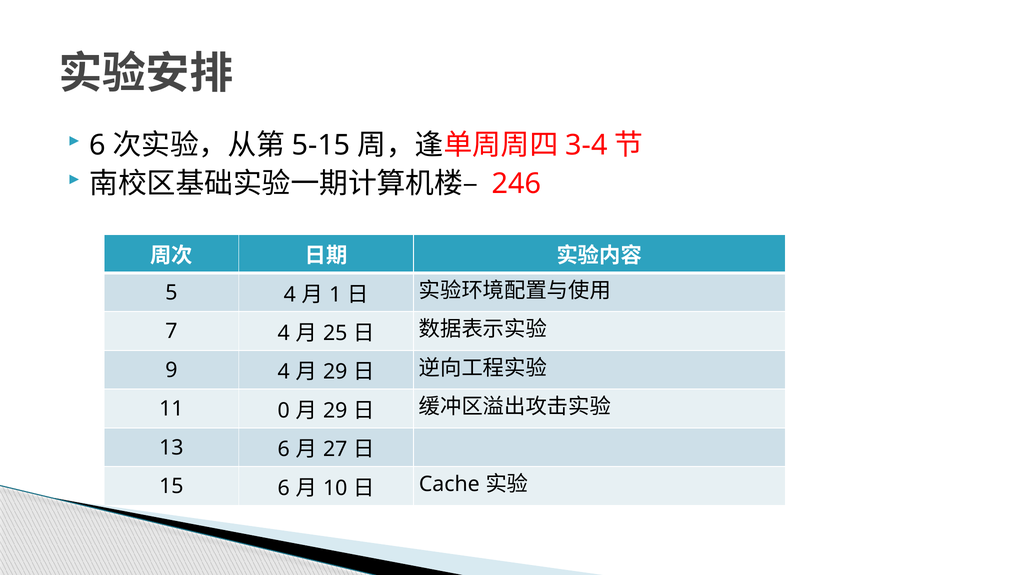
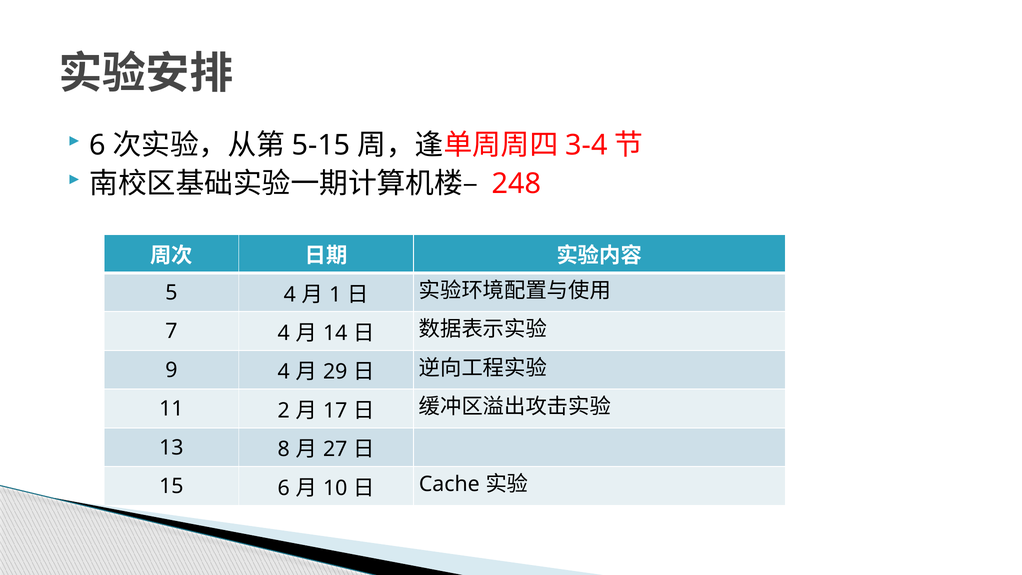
246: 246 -> 248
25: 25 -> 14
0: 0 -> 2
29 at (335, 411): 29 -> 17
13 6: 6 -> 8
